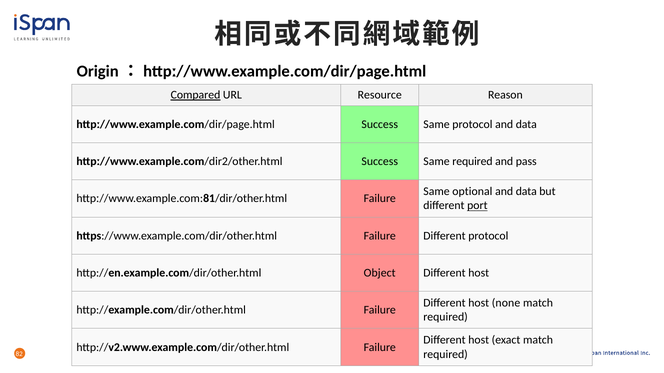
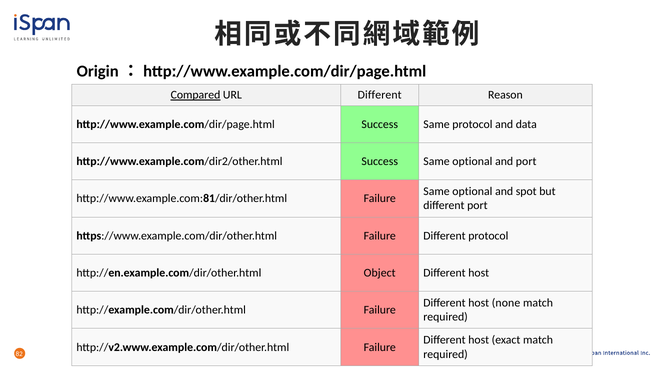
URL Resource: Resource -> Different
Success Same required: required -> optional
and pass: pass -> port
data at (526, 192): data -> spot
port at (477, 206) underline: present -> none
